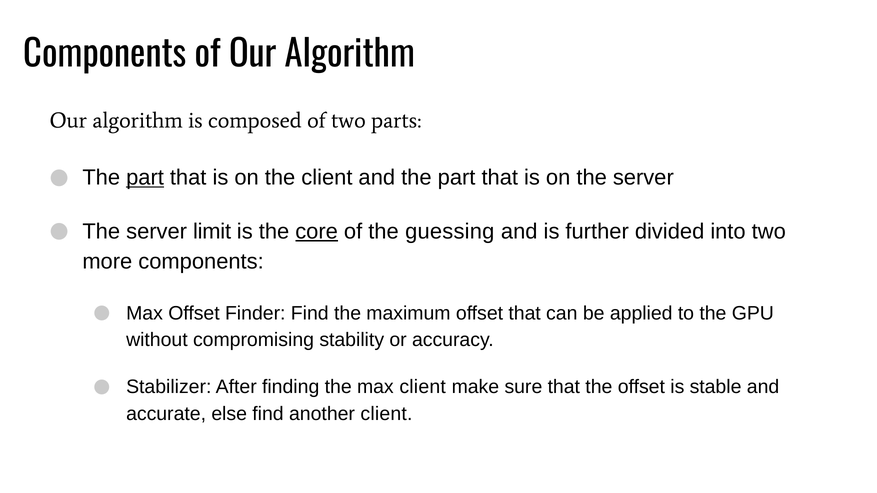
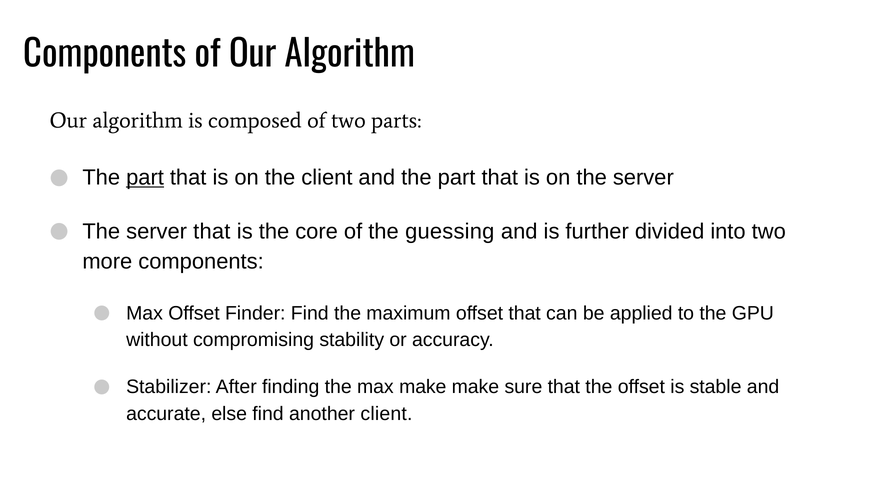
server limit: limit -> that
core underline: present -> none
max client: client -> make
